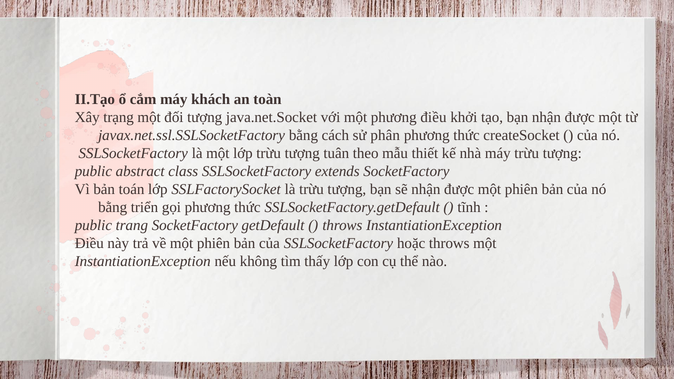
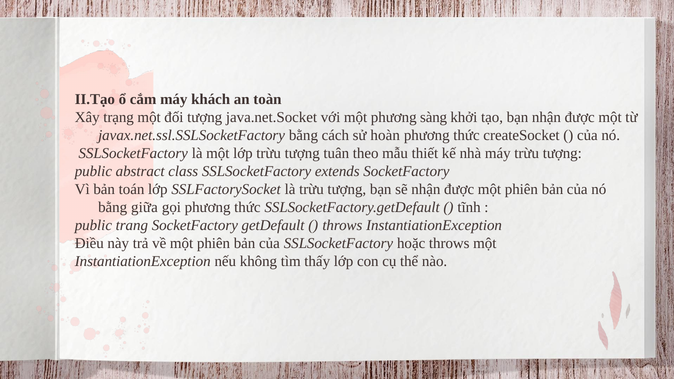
phương điều: điều -> sàng
phân: phân -> hoàn
triển: triển -> giữa
